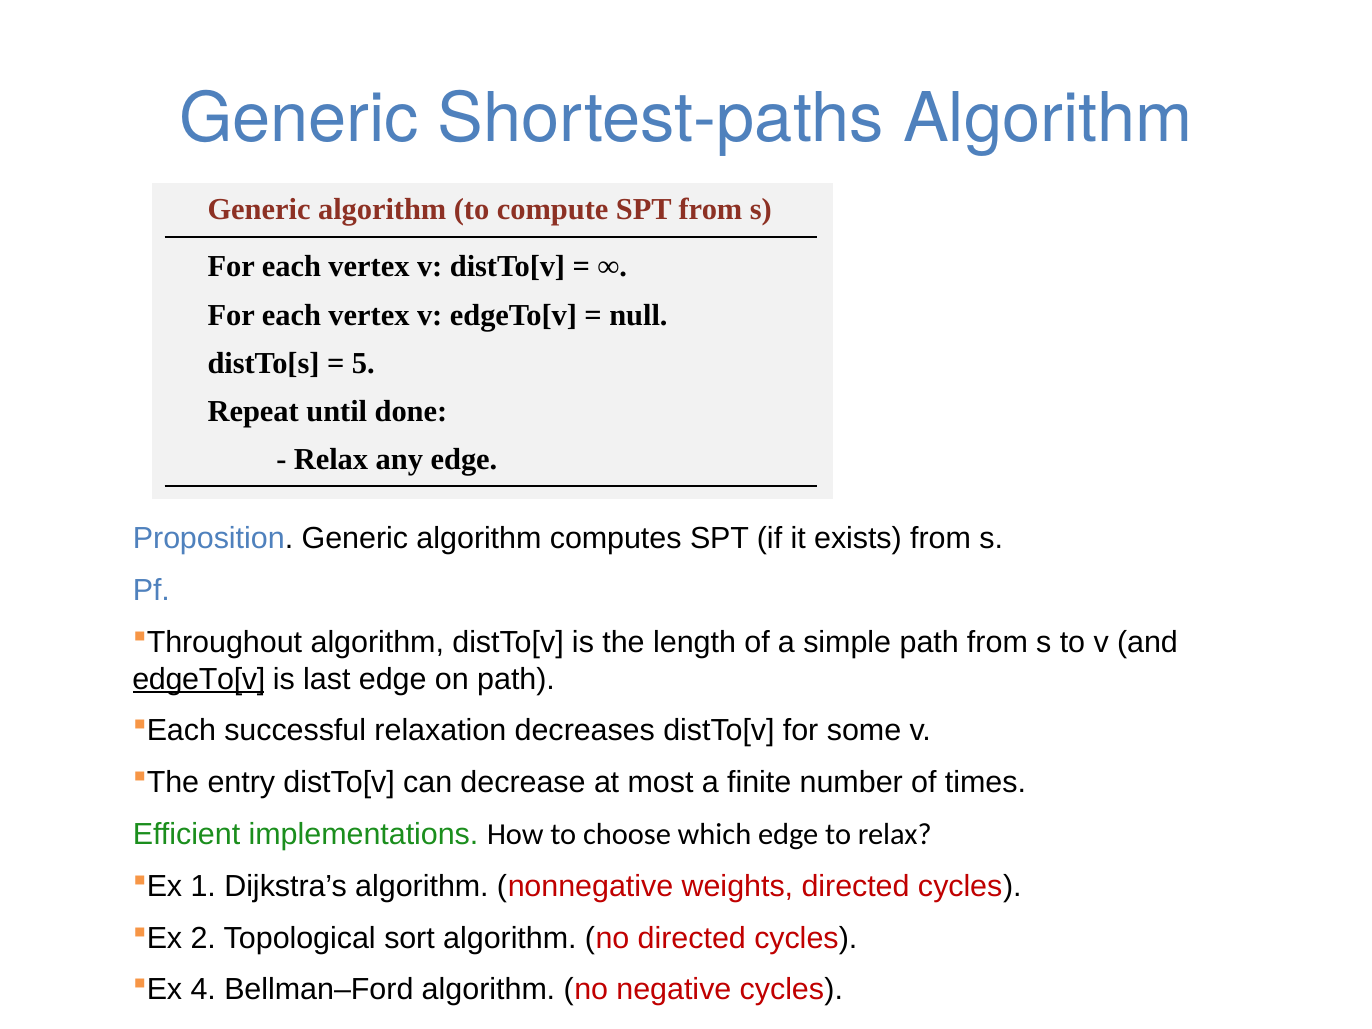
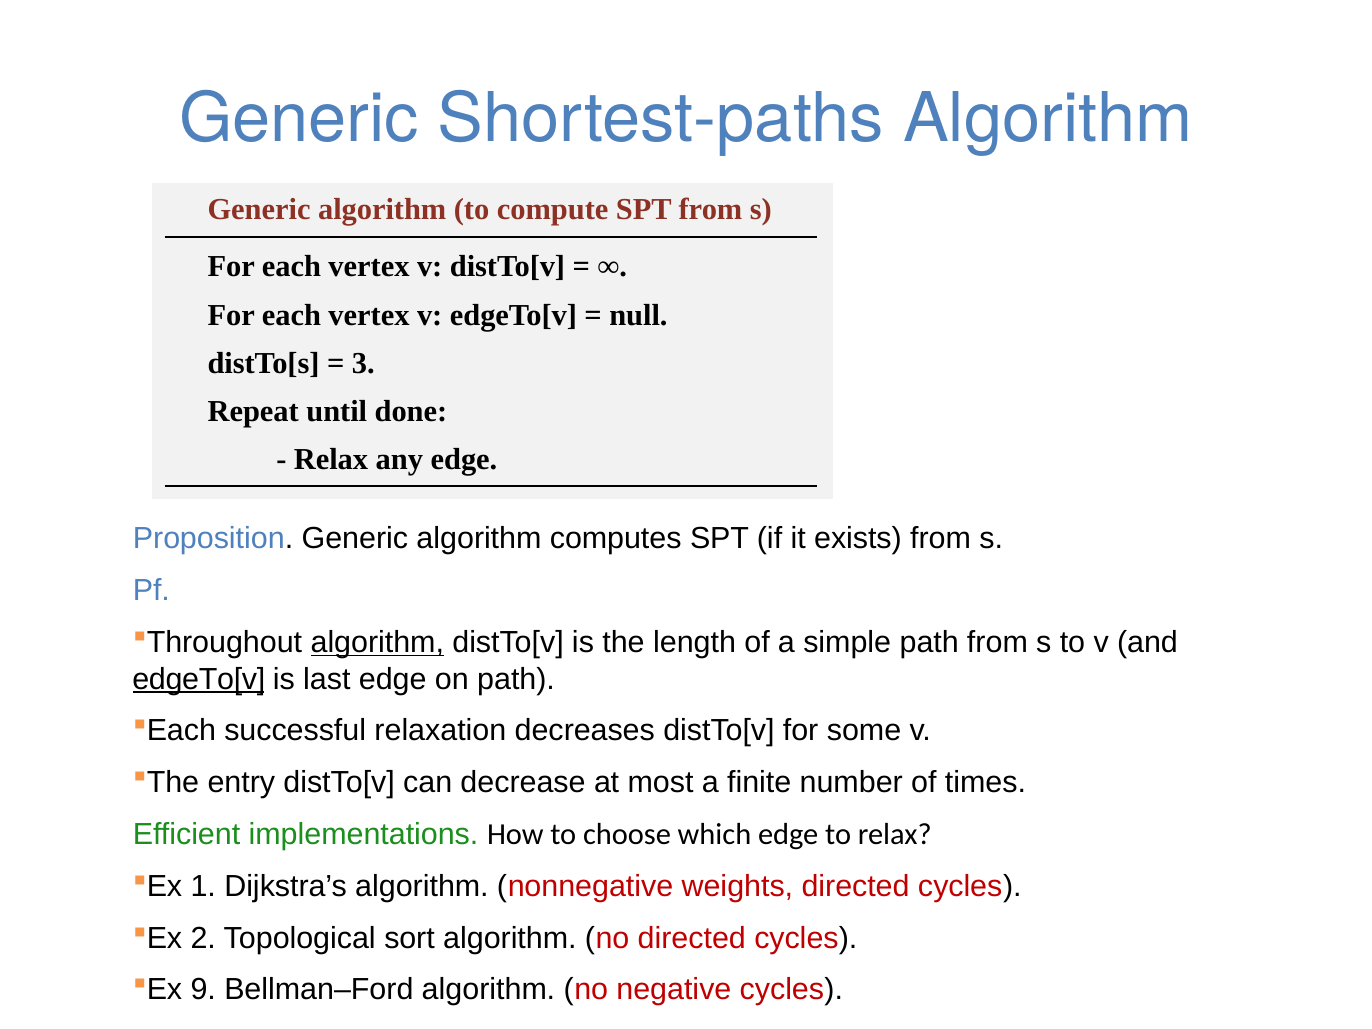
5: 5 -> 3
algorithm at (377, 642) underline: none -> present
4: 4 -> 9
